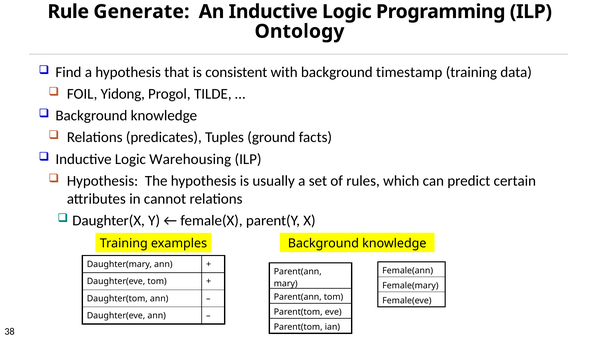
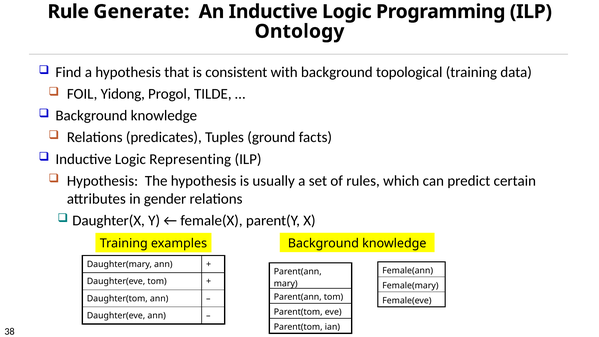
timestamp: timestamp -> topological
Warehousing: Warehousing -> Representing
cannot: cannot -> gender
